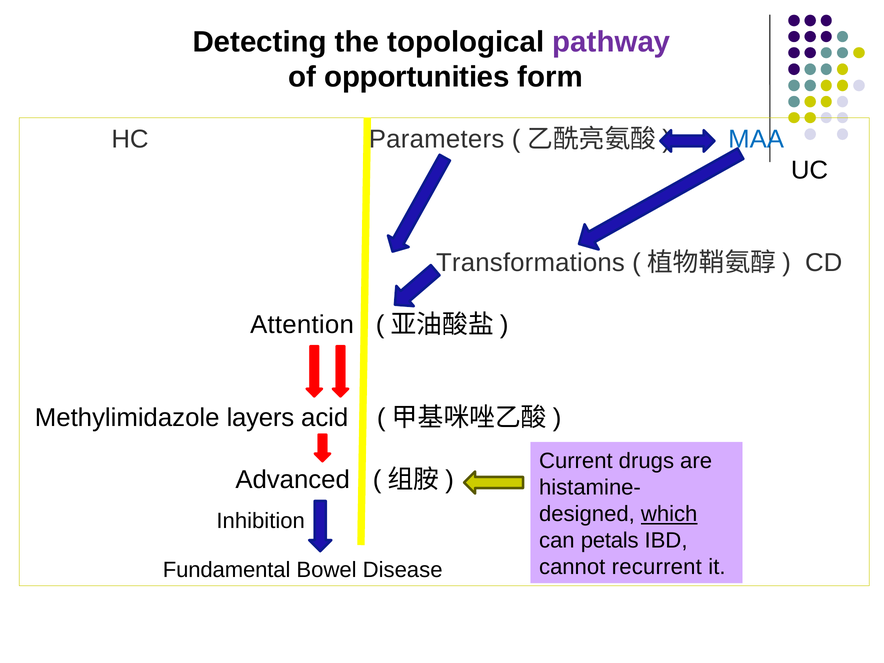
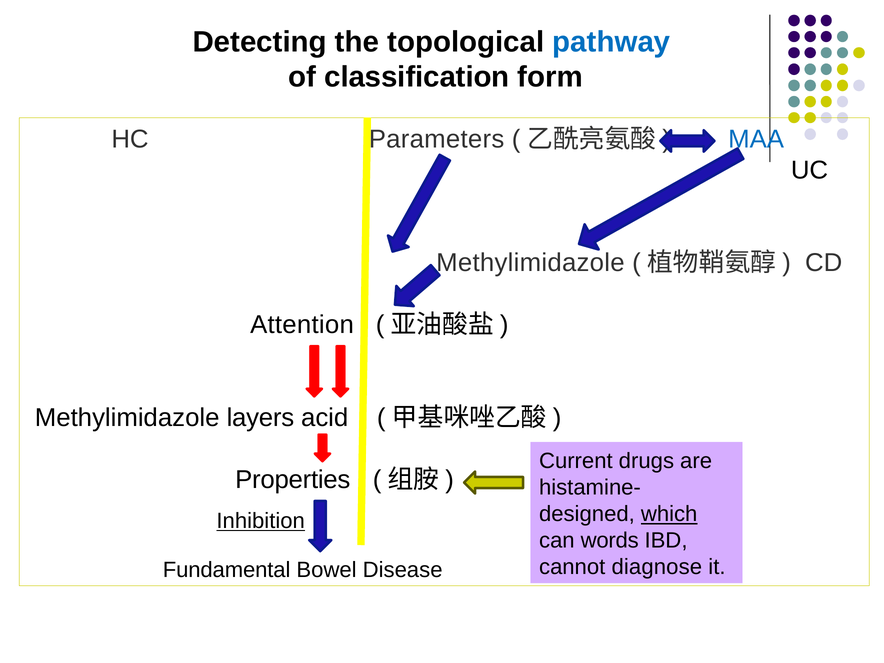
pathway colour: purple -> blue
opportunities: opportunities -> classification
Transformations at (530, 263): Transformations -> Methylimidazole
Advanced: Advanced -> Properties
Inhibition underline: none -> present
petals: petals -> words
recurrent: recurrent -> diagnose
